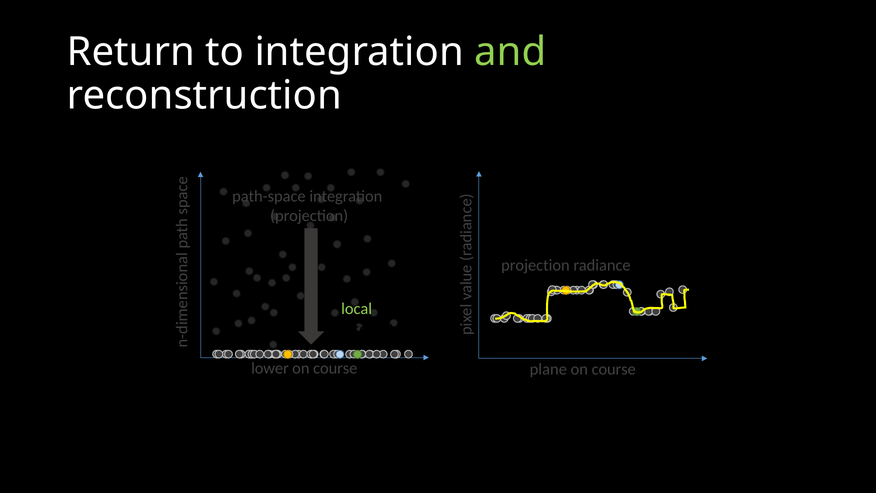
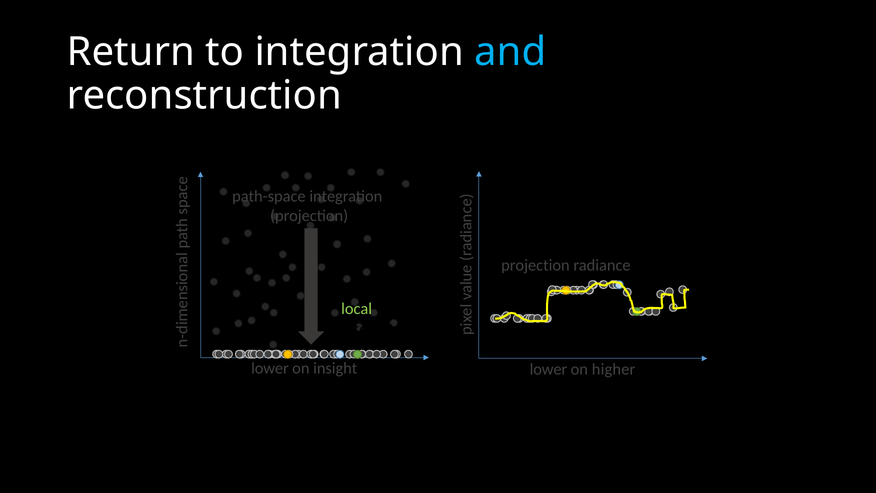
and colour: light green -> light blue
course at (335, 368): course -> insight
plane at (548, 369): plane -> lower
course at (614, 369): course -> higher
